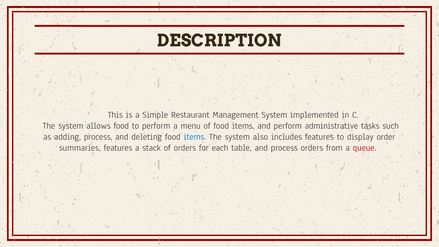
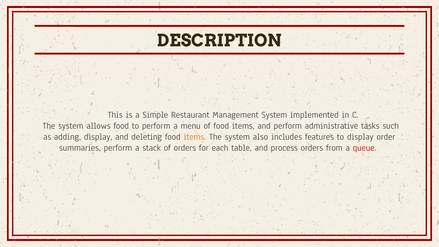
adding process: process -> display
items at (195, 137) colour: blue -> orange
summaries features: features -> perform
